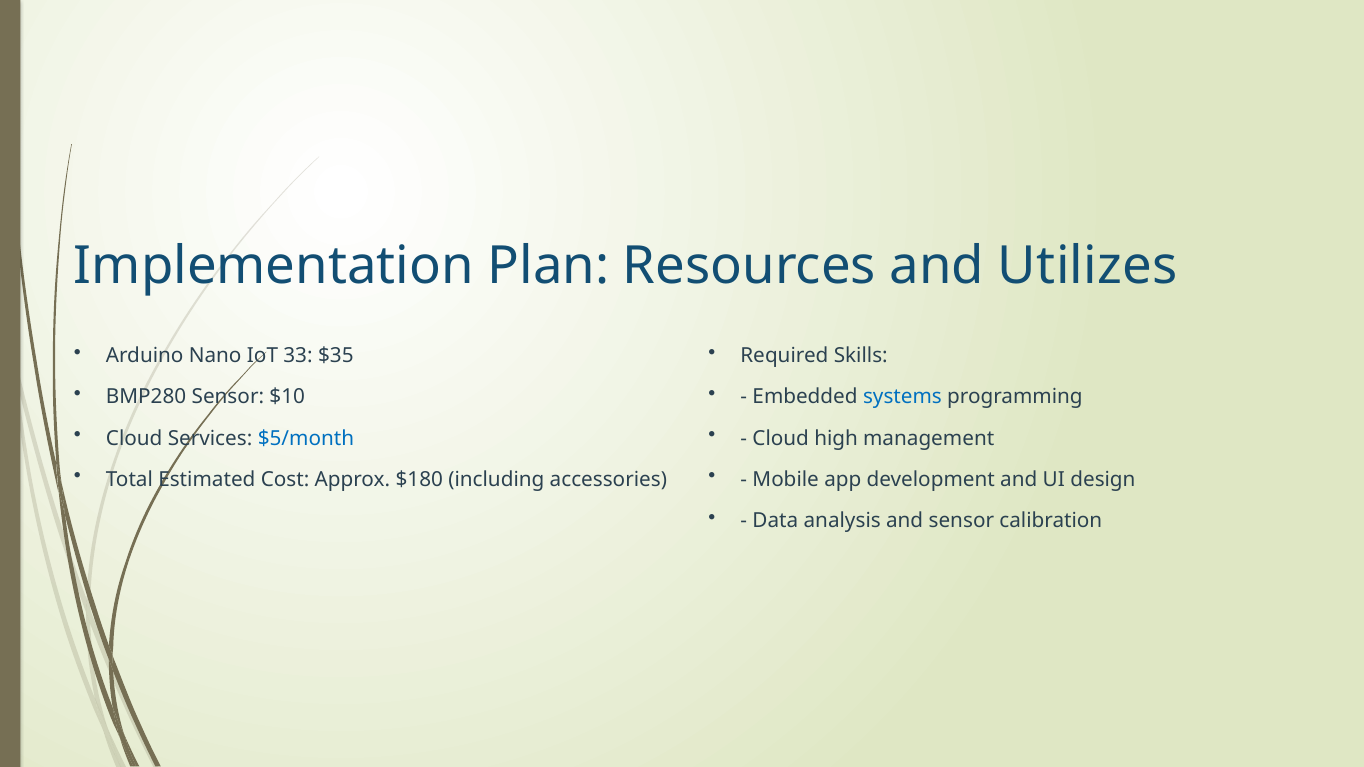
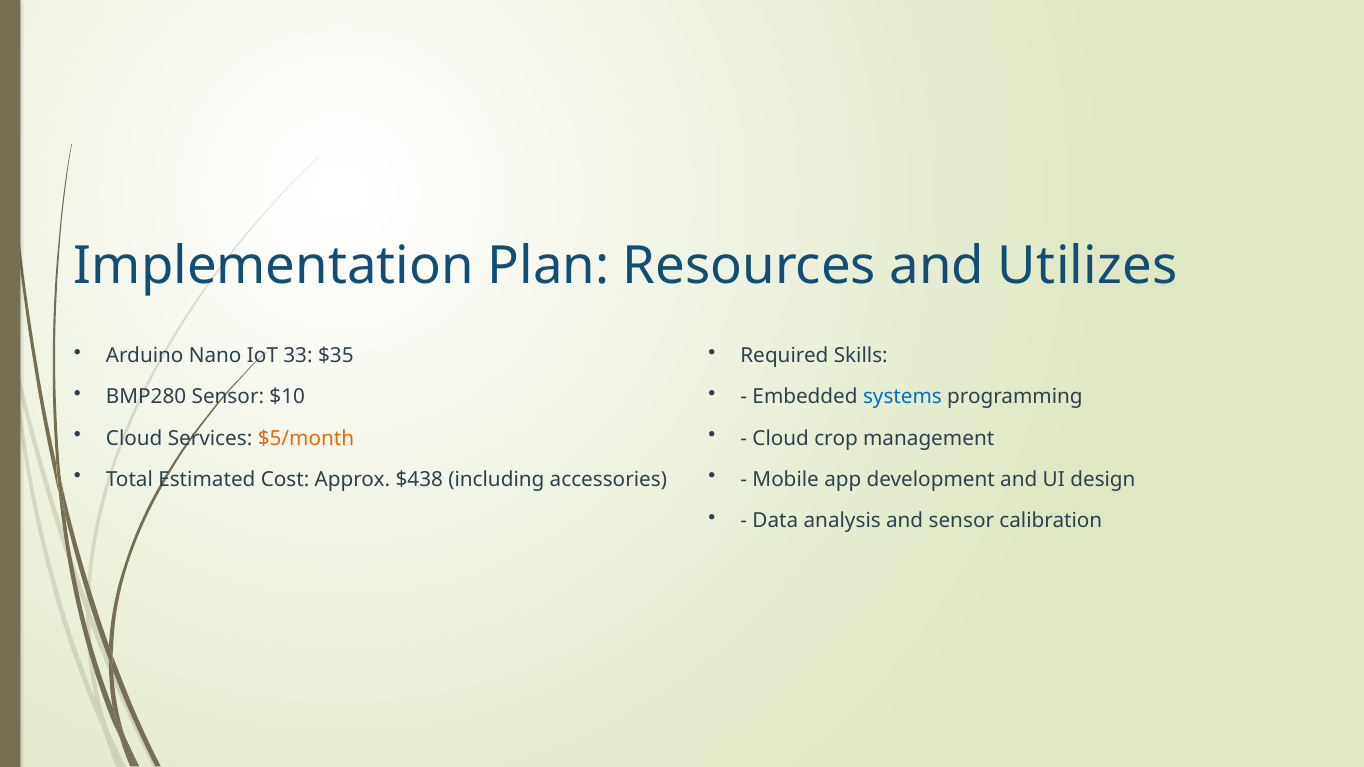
$5/month colour: blue -> orange
high: high -> crop
$180: $180 -> $438
